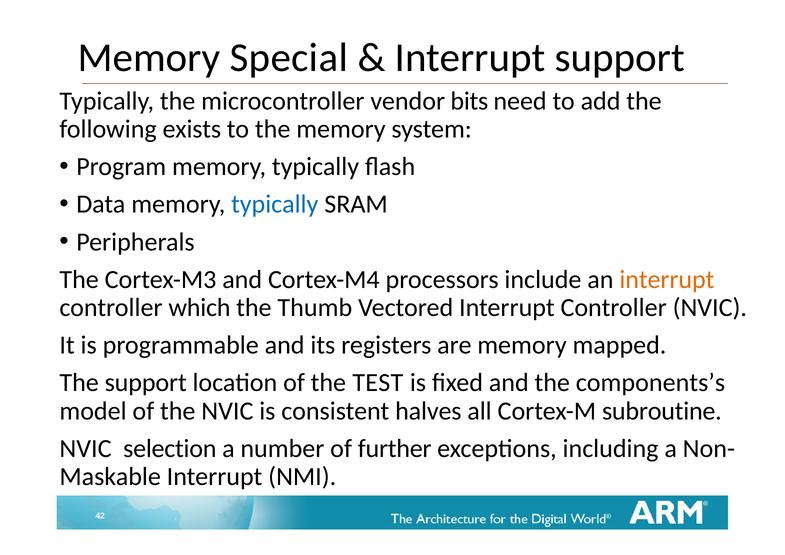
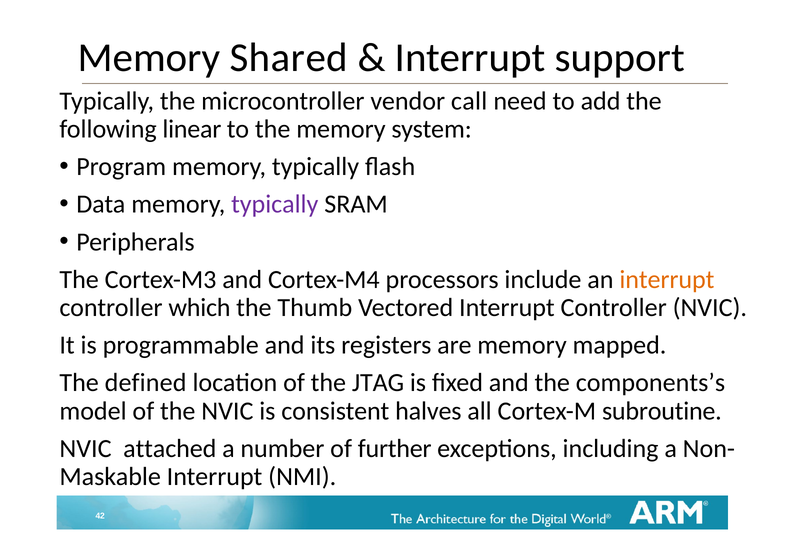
Special: Special -> Shared
bits: bits -> call
exists: exists -> linear
typically at (275, 204) colour: blue -> purple
The support: support -> defined
TEST: TEST -> JTAG
selection: selection -> attached
